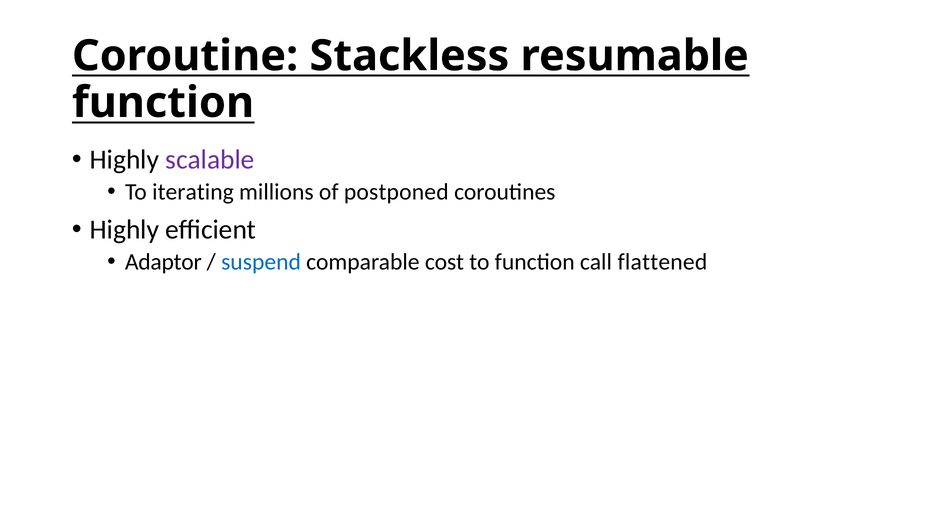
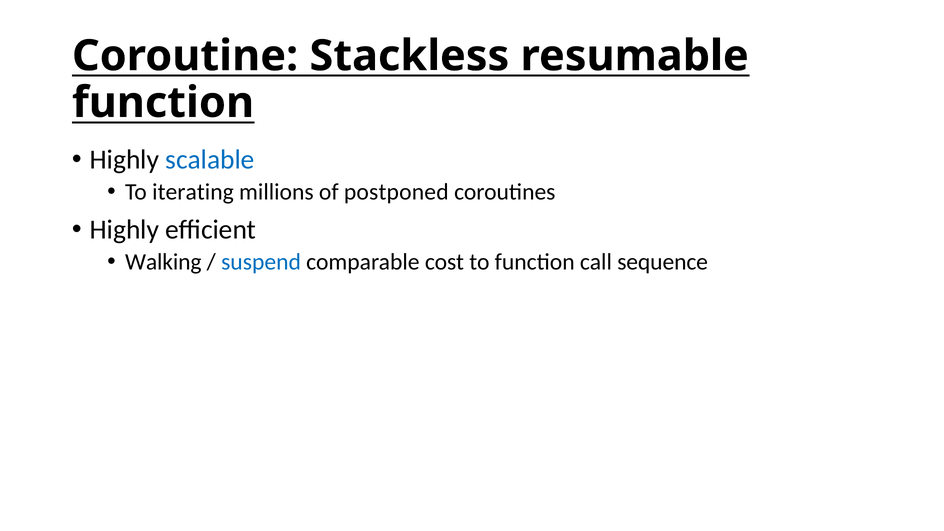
scalable colour: purple -> blue
Adaptor: Adaptor -> Walking
flattened: flattened -> sequence
